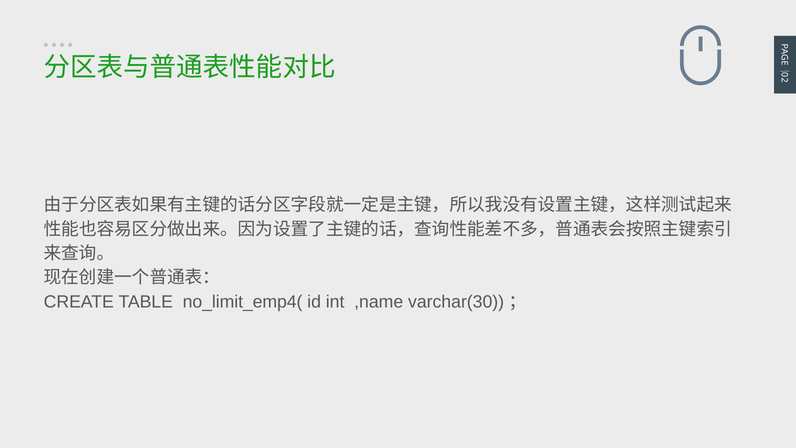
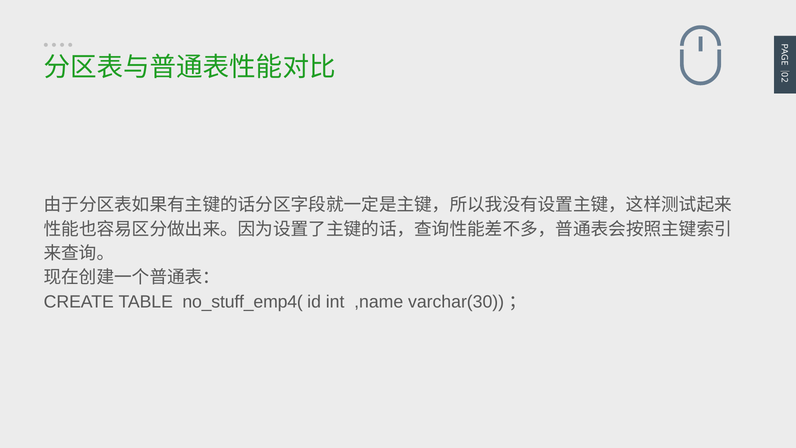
no_limit_emp4(: no_limit_emp4( -> no_stuff_emp4(
